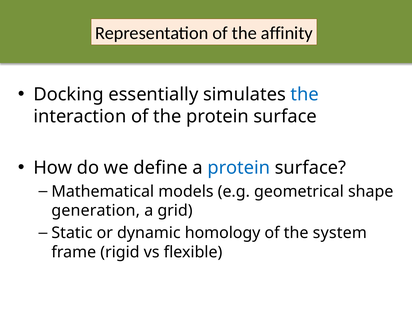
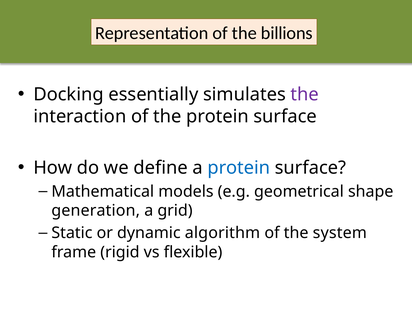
affinity: affinity -> billions
the at (305, 95) colour: blue -> purple
homology: homology -> algorithm
